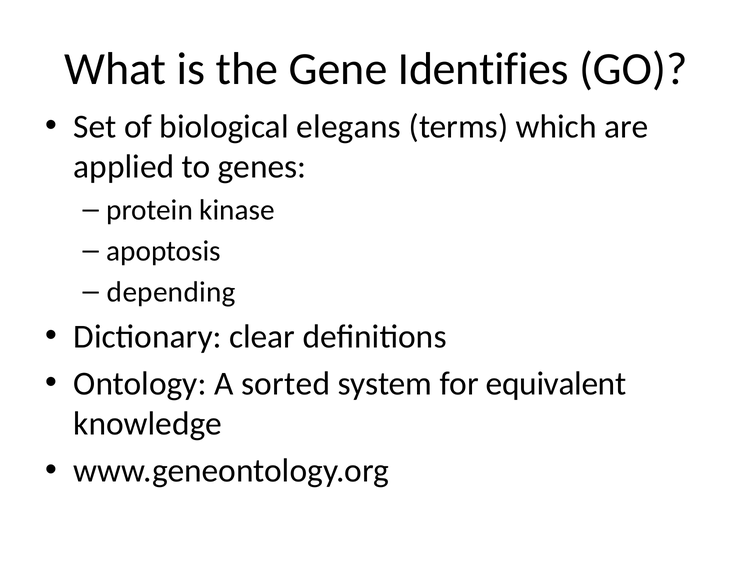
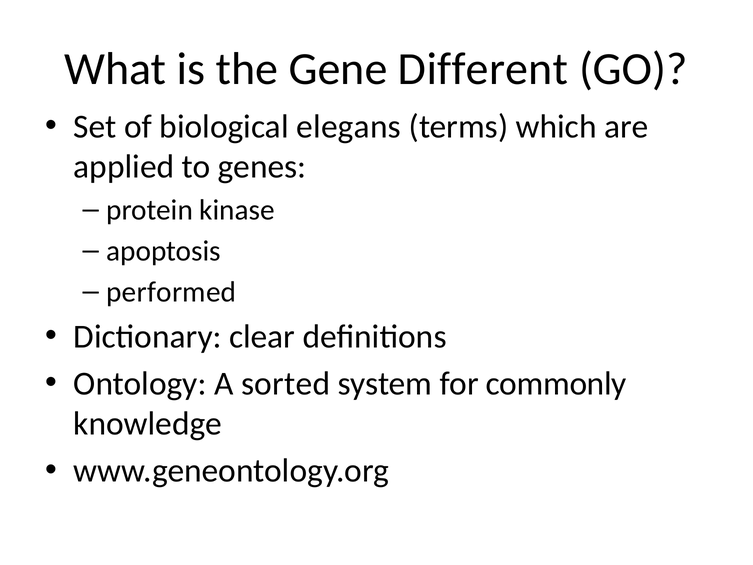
Identifies: Identifies -> Different
depending: depending -> performed
equivalent: equivalent -> commonly
